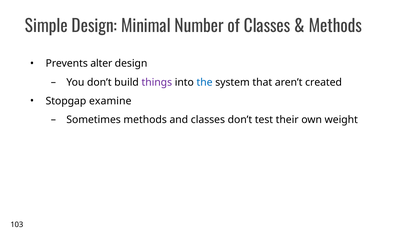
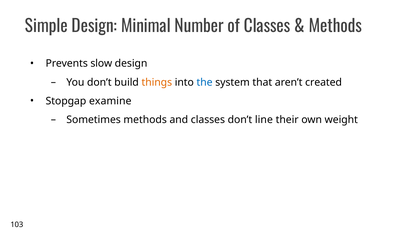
alter: alter -> slow
things colour: purple -> orange
test: test -> line
